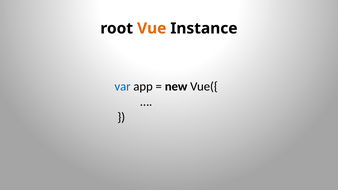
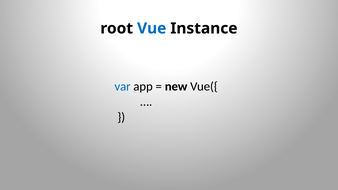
Vue colour: orange -> blue
